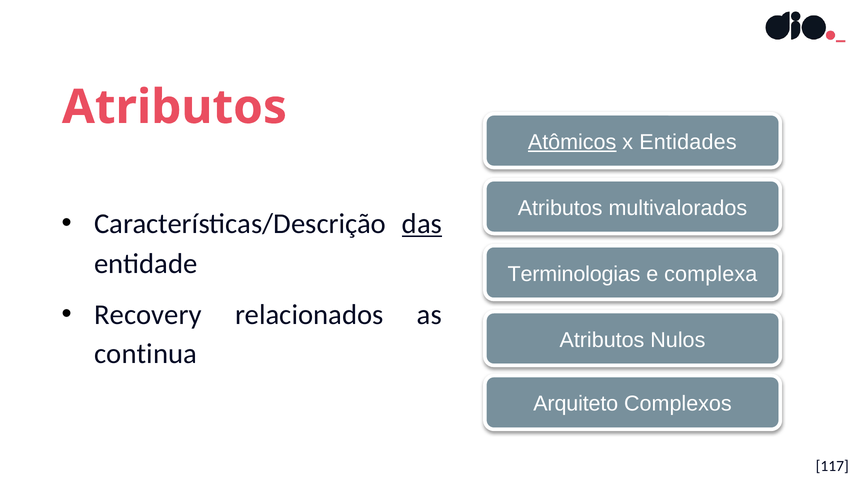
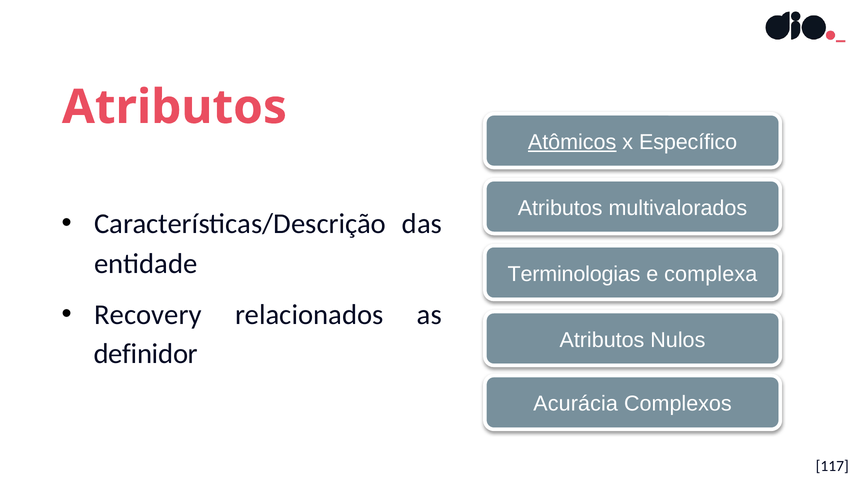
Entidades: Entidades -> Específico
das underline: present -> none
continua: continua -> definidor
Arquiteto: Arquiteto -> Acurácia
